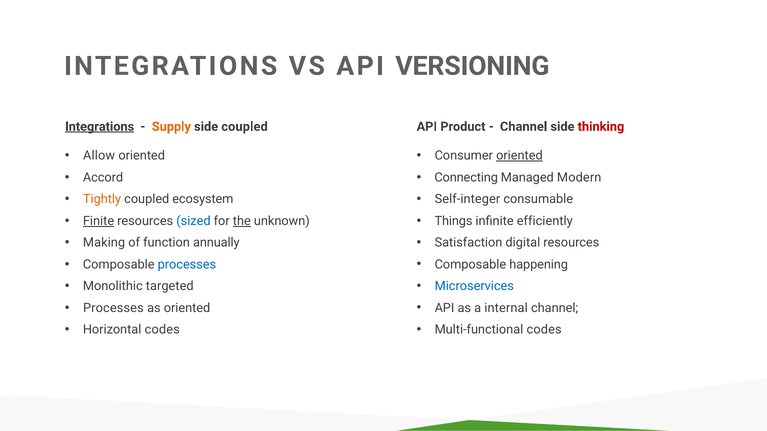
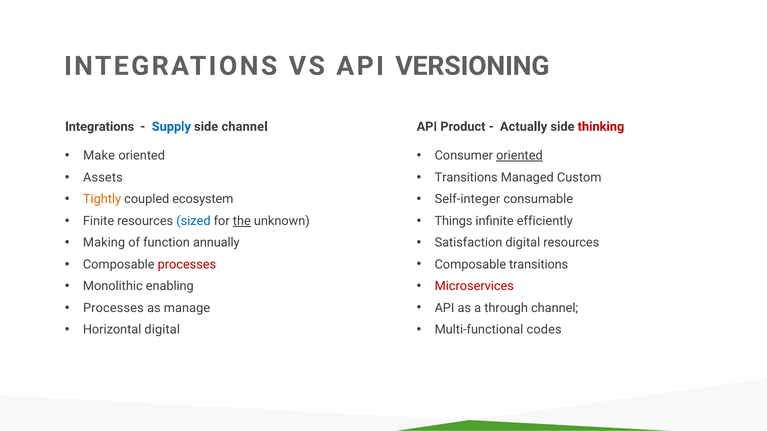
Integrations at (100, 127) underline: present -> none
Supply colour: orange -> blue
side coupled: coupled -> channel
Channel at (524, 127): Channel -> Actually
Allow: Allow -> Make
Accord: Accord -> Assets
Connecting at (466, 178): Connecting -> Transitions
Modern: Modern -> Custom
Finite underline: present -> none
Composable happening: happening -> transitions
processes at (187, 265) colour: blue -> red
Microservices colour: blue -> red
targeted: targeted -> enabling
internal: internal -> through
as oriented: oriented -> manage
Horizontal codes: codes -> digital
